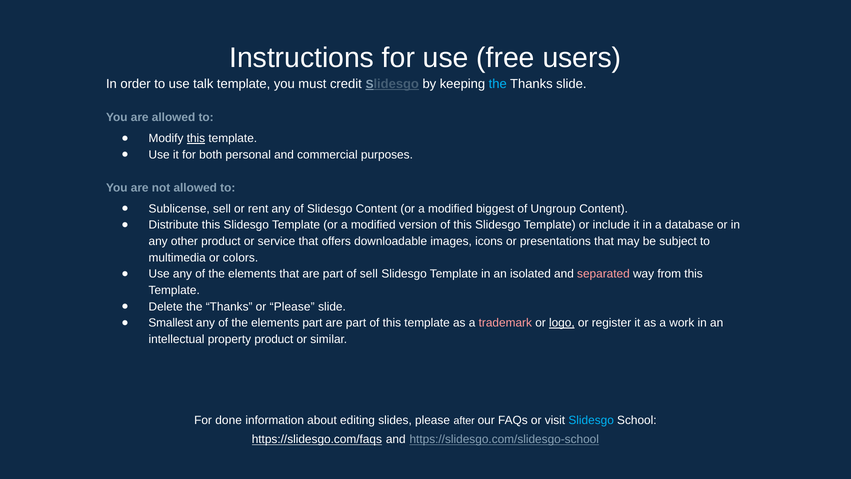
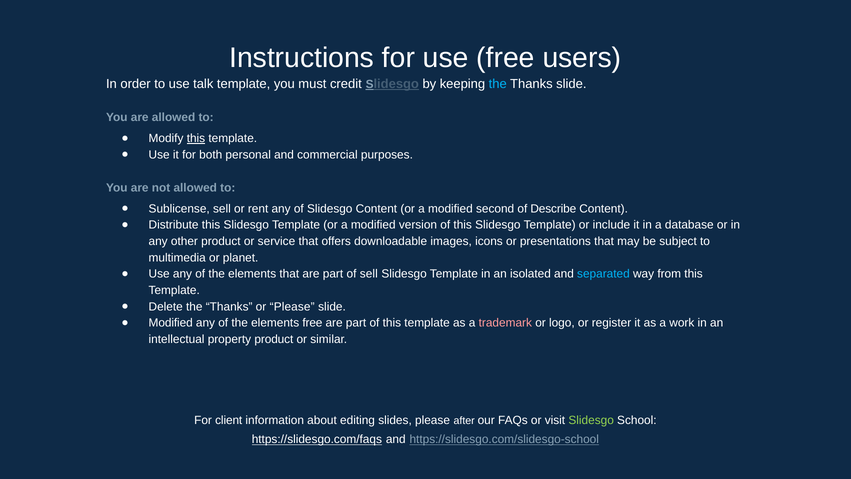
biggest: biggest -> second
Ungroup: Ungroup -> Describe
colors: colors -> planet
separated colour: pink -> light blue
Smallest at (171, 323): Smallest -> Modified
elements part: part -> free
logo underline: present -> none
done: done -> client
Slidesgo at (591, 420) colour: light blue -> light green
